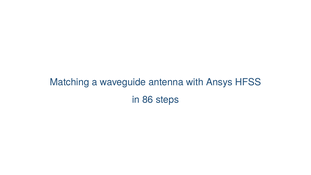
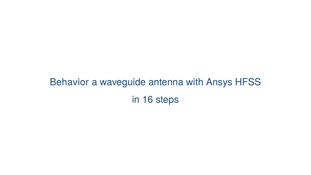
Matching: Matching -> Behavior
86: 86 -> 16
